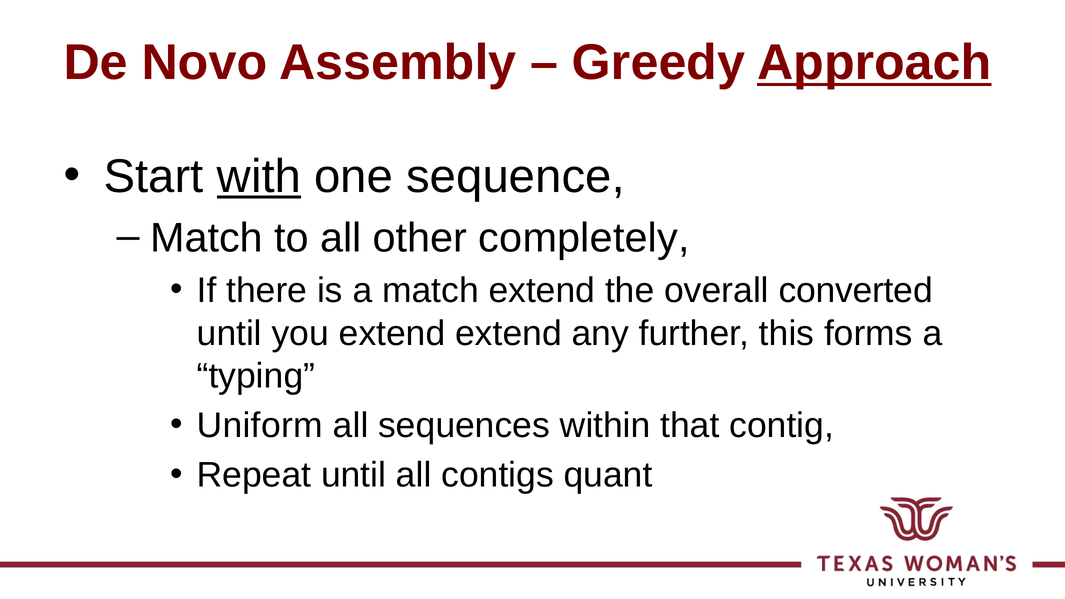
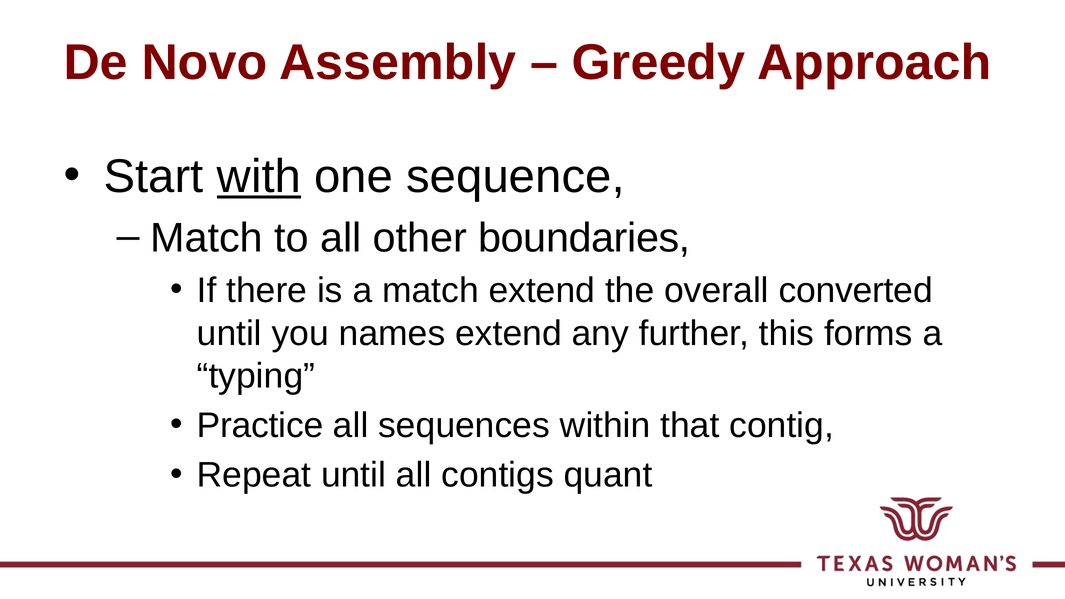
Approach underline: present -> none
completely: completely -> boundaries
you extend: extend -> names
Uniform: Uniform -> Practice
